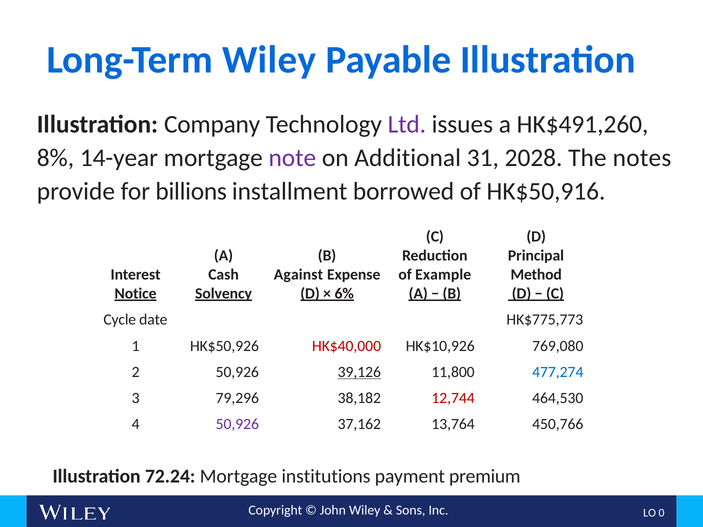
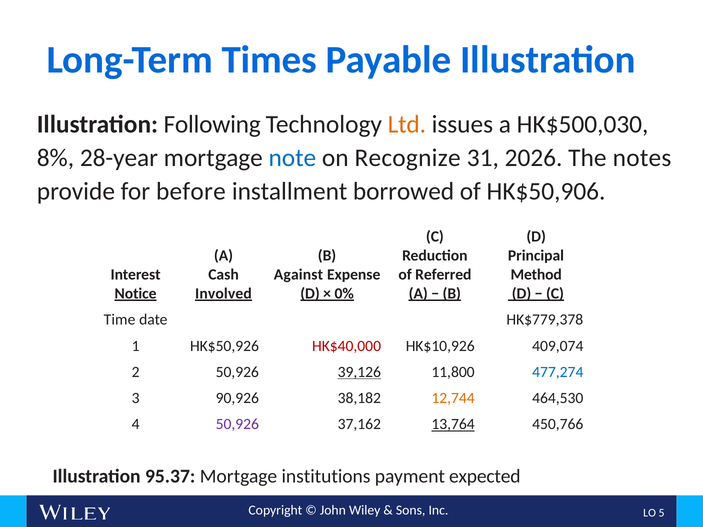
Long-Term Wiley: Wiley -> Times
Company: Company -> Following
Ltd colour: purple -> orange
HK$491,260: HK$491,260 -> HK$500,030
14-year: 14-year -> 28-year
note colour: purple -> blue
Additional: Additional -> Recognize
2028: 2028 -> 2026
billions: billions -> before
HK$50,916: HK$50,916 -> HK$50,906
Example: Example -> Referred
Solvency: Solvency -> Involved
6%: 6% -> 0%
Cycle: Cycle -> Time
HK$775,773: HK$775,773 -> HK$779,378
769,080: 769,080 -> 409,074
79,296: 79,296 -> 90,926
12,744 colour: red -> orange
13,764 underline: none -> present
72.24: 72.24 -> 95.37
premium: premium -> expected
0: 0 -> 5
